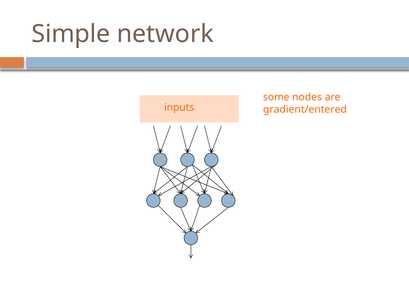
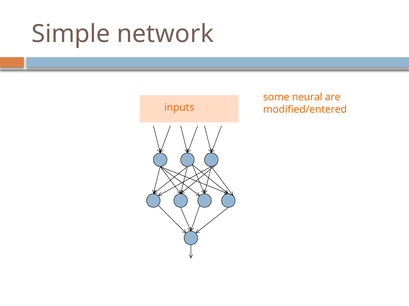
nodes: nodes -> neural
gradient/entered: gradient/entered -> modified/entered
